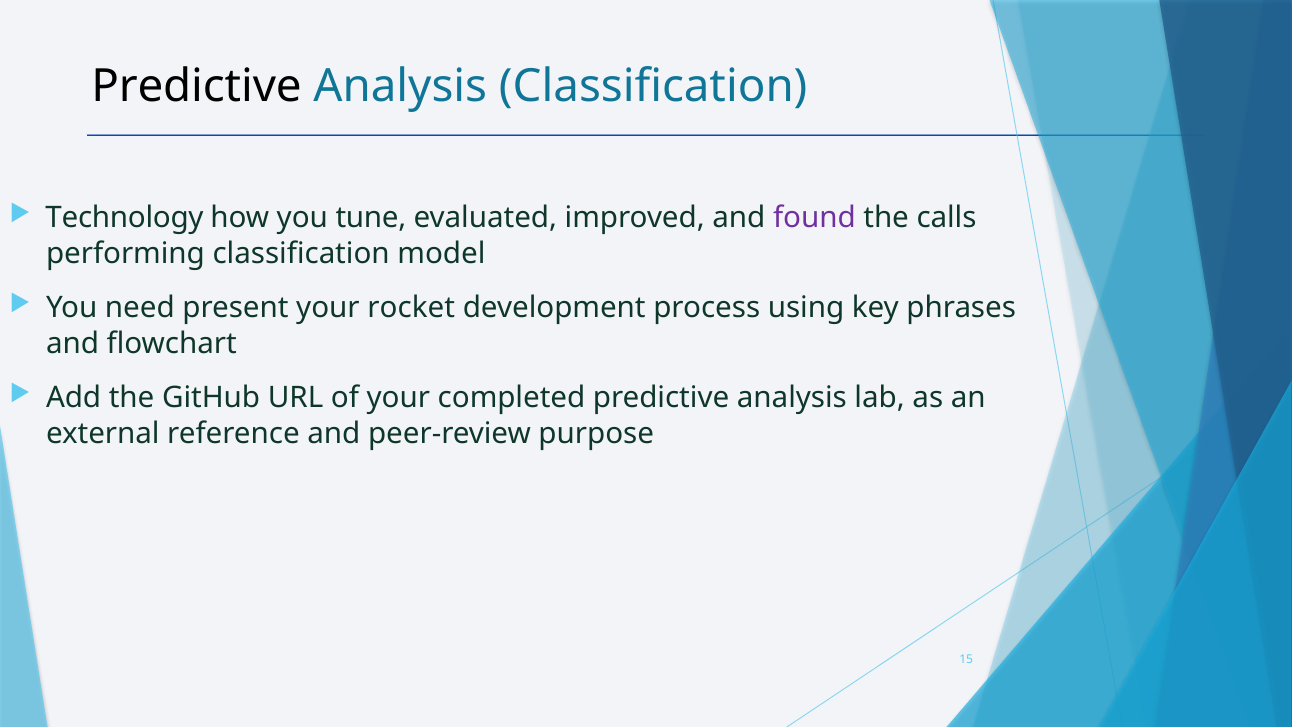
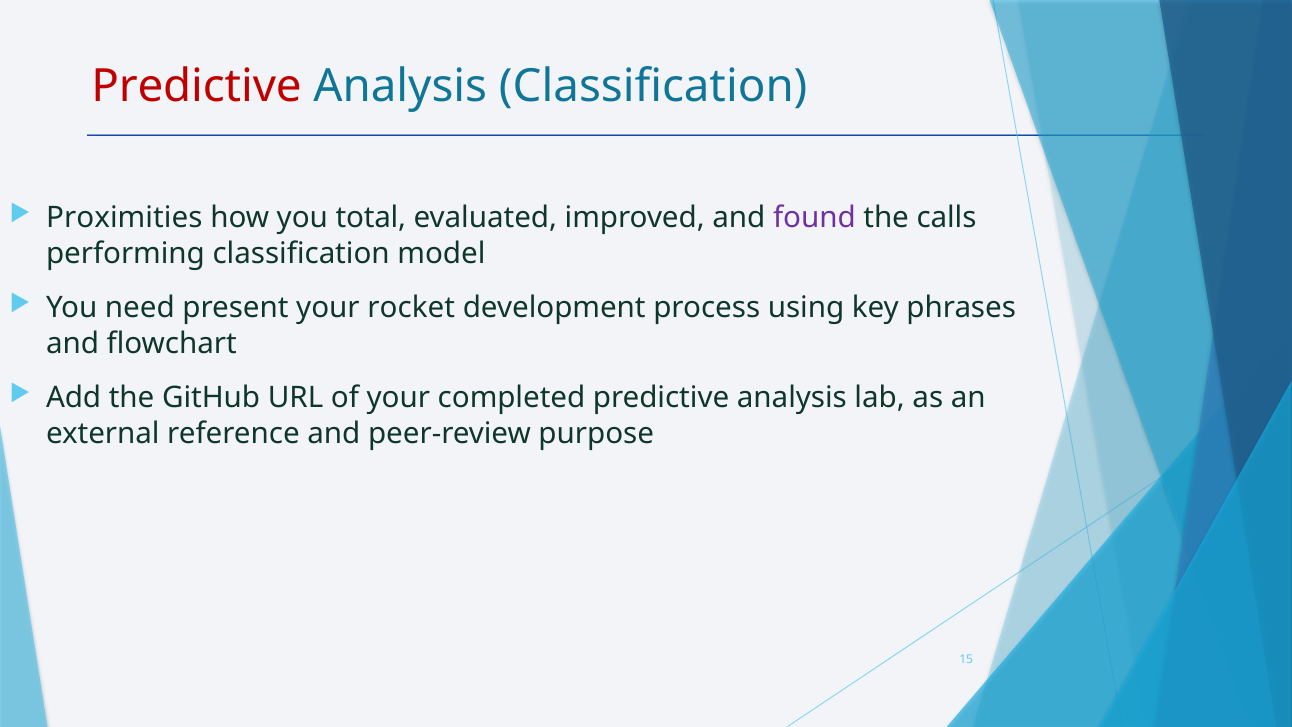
Predictive at (196, 86) colour: black -> red
Technology: Technology -> Proximities
tune: tune -> total
